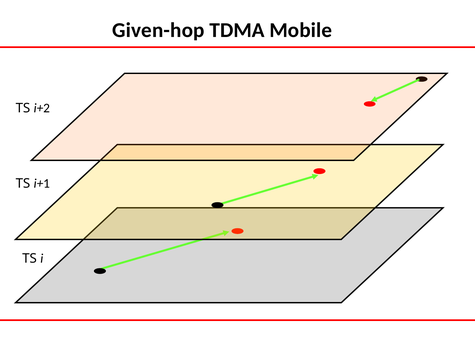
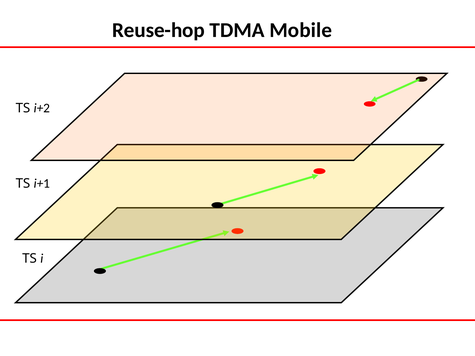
Given-hop: Given-hop -> Reuse-hop
